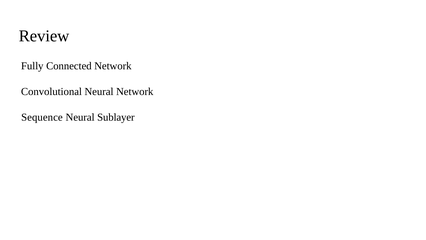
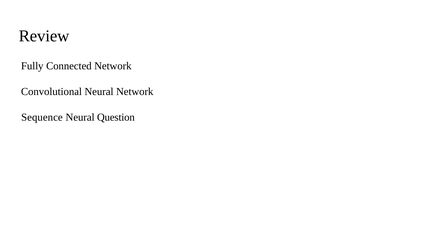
Sublayer: Sublayer -> Question
